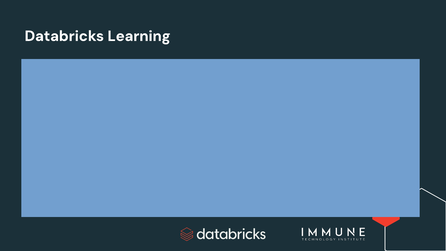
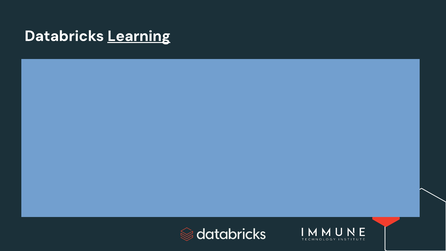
Learning underline: none -> present
